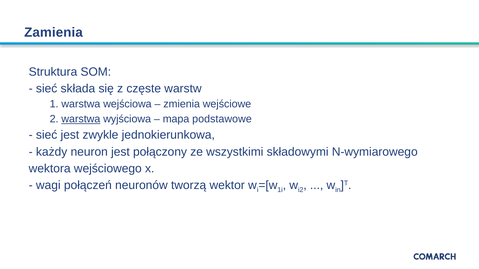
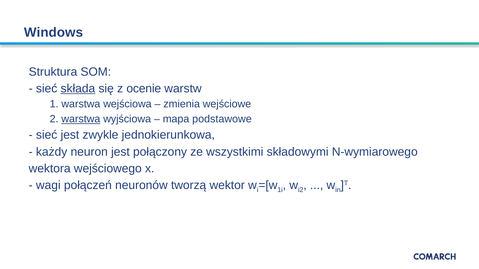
Zamienia: Zamienia -> Windows
składa underline: none -> present
częste: częste -> ocenie
